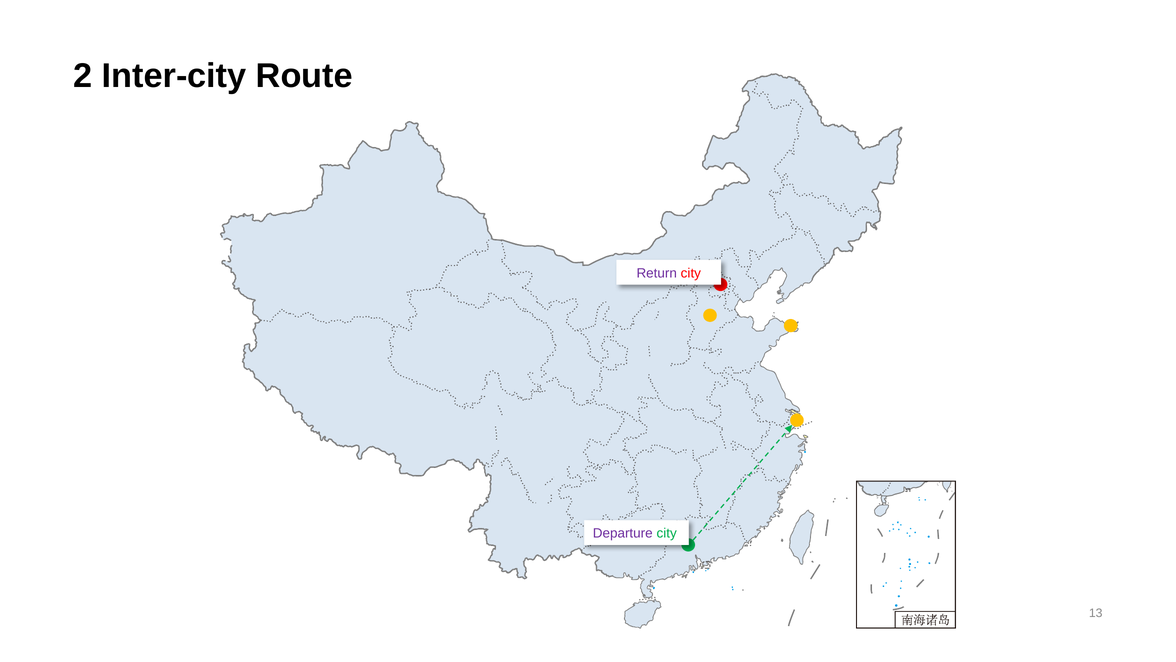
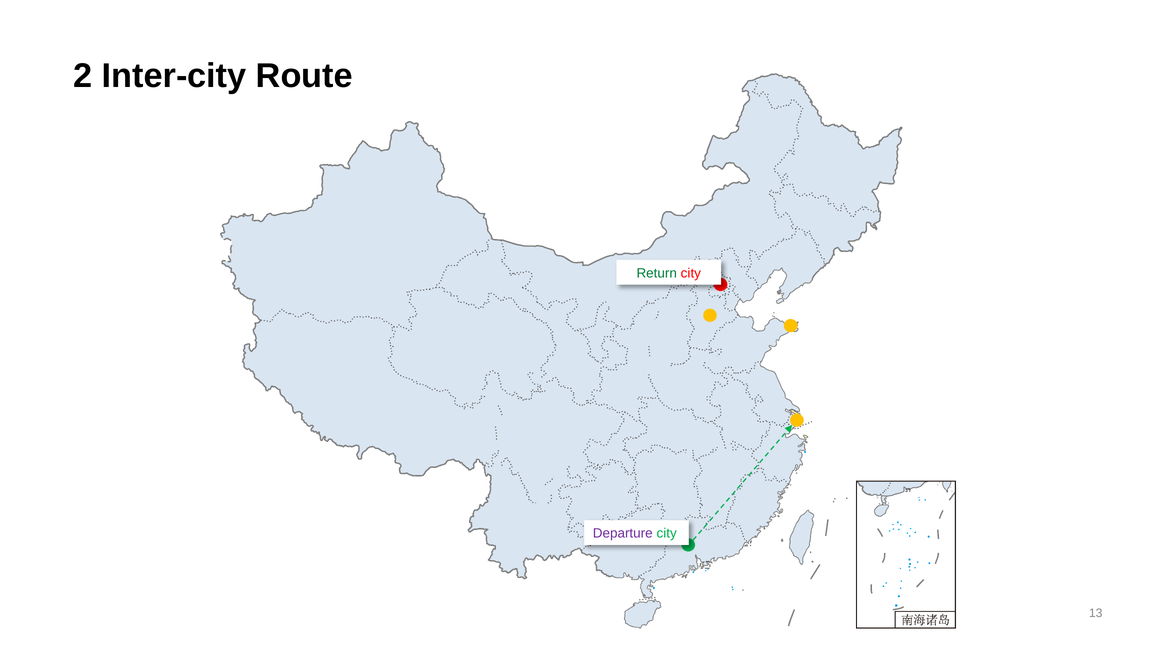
Return colour: purple -> green
